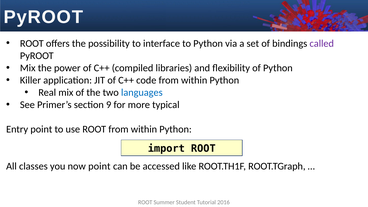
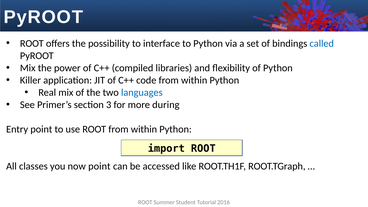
called colour: purple -> blue
9: 9 -> 3
typical: typical -> during
